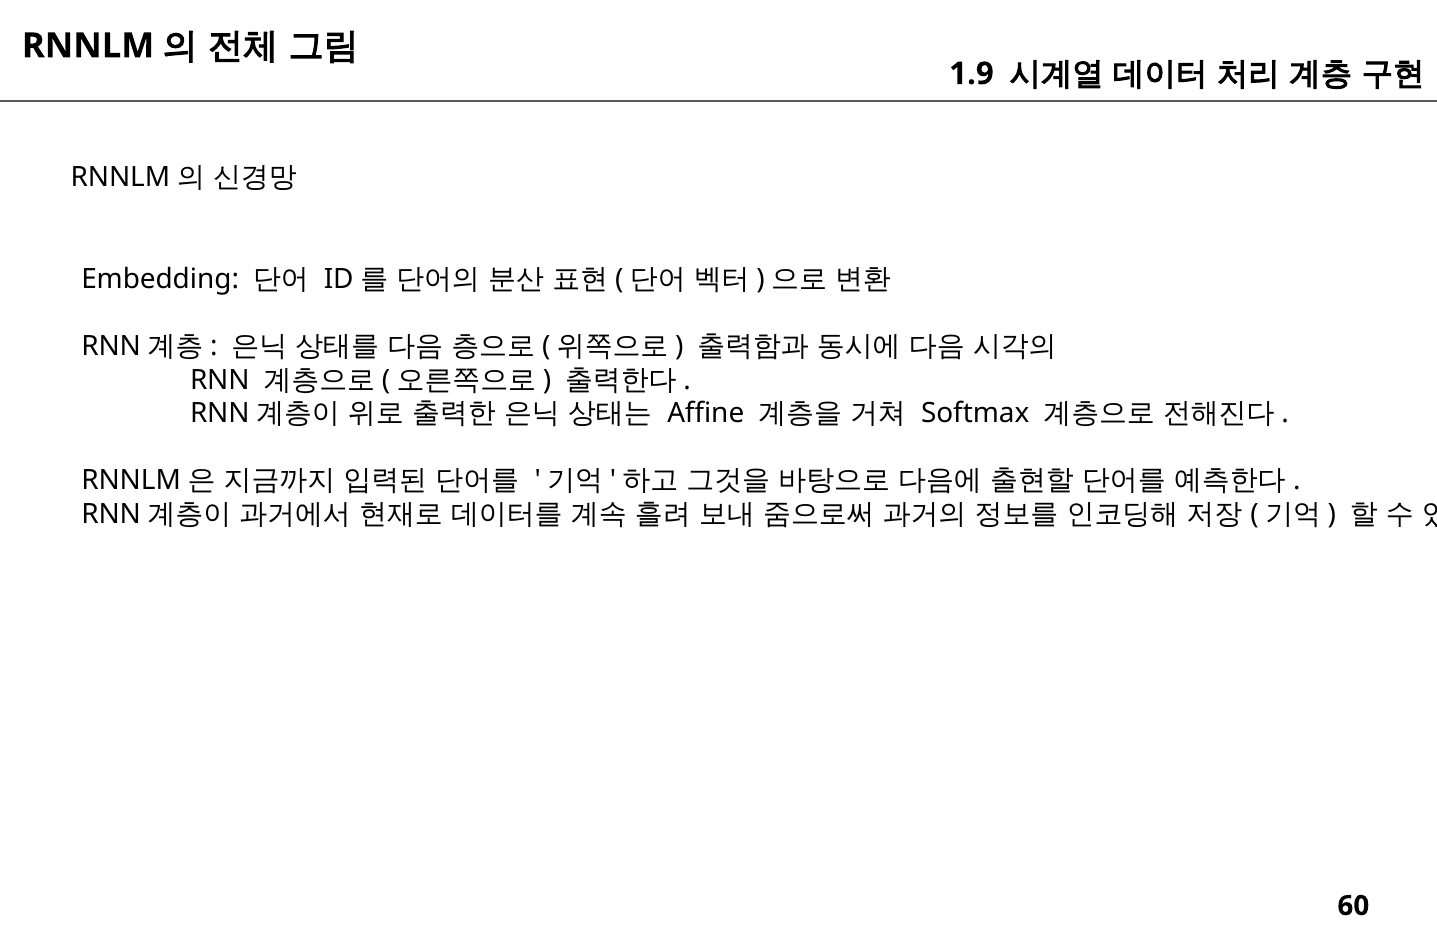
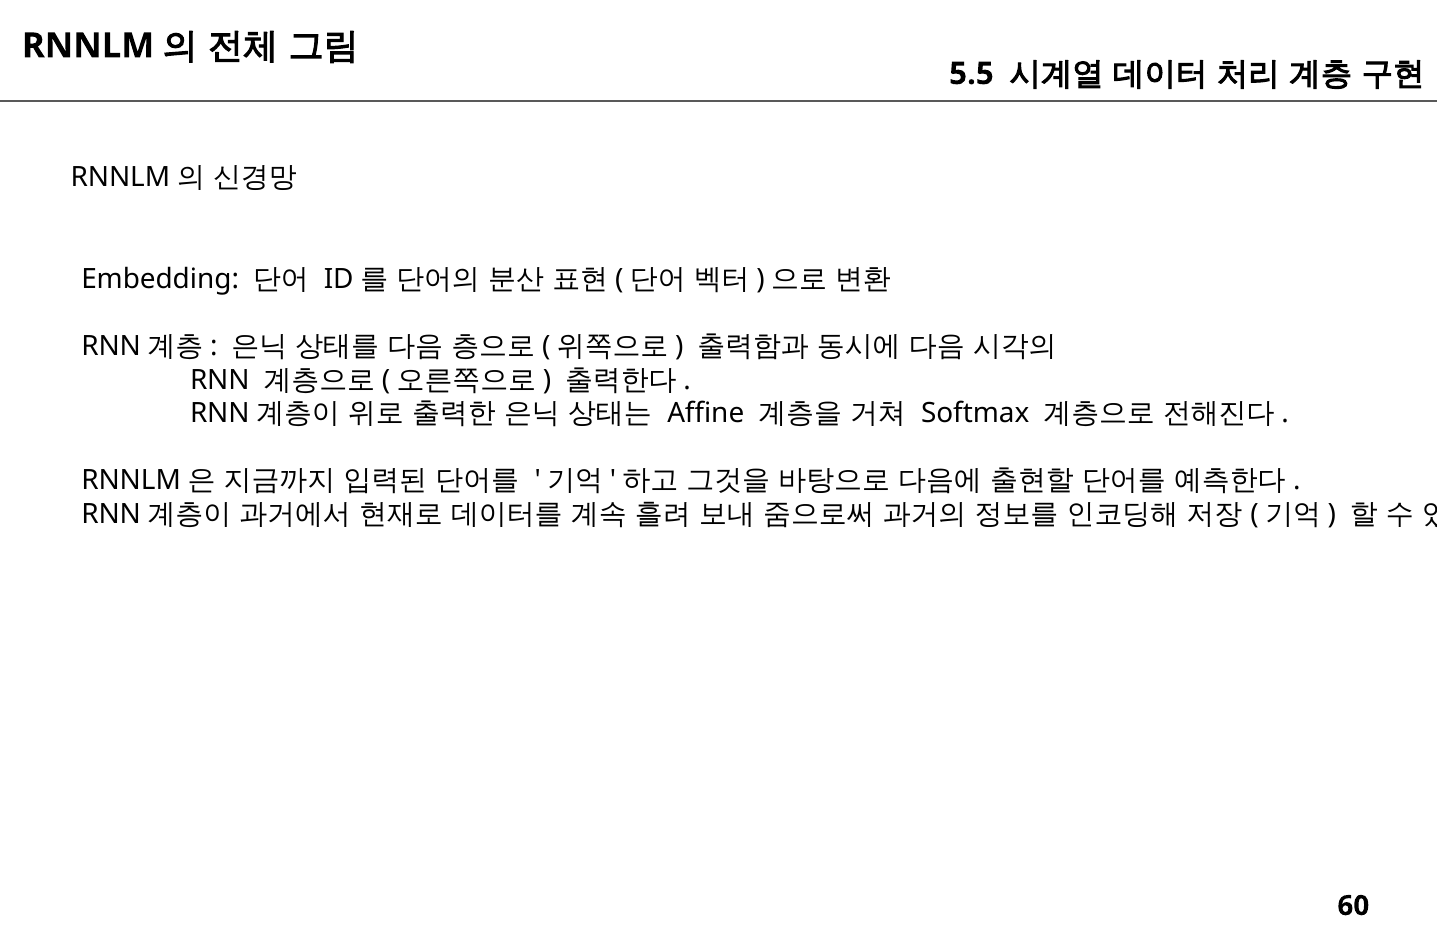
1.9: 1.9 -> 5.5
